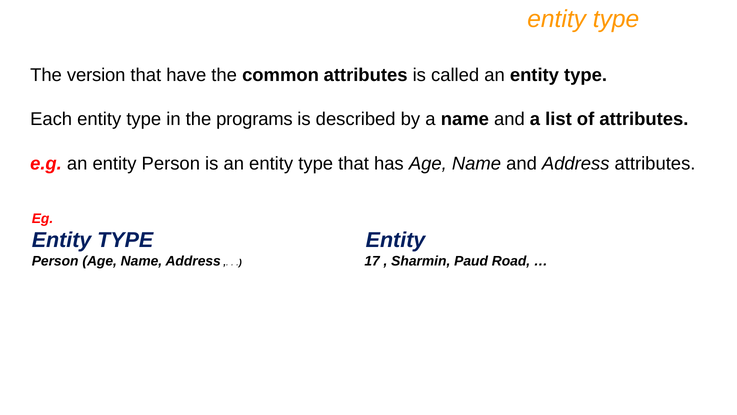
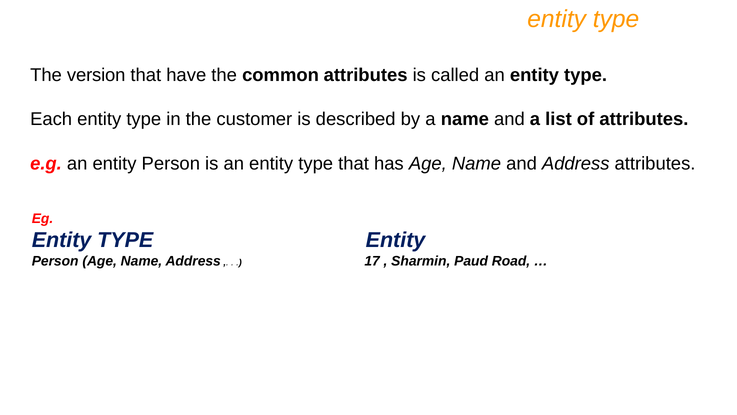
programs: programs -> customer
